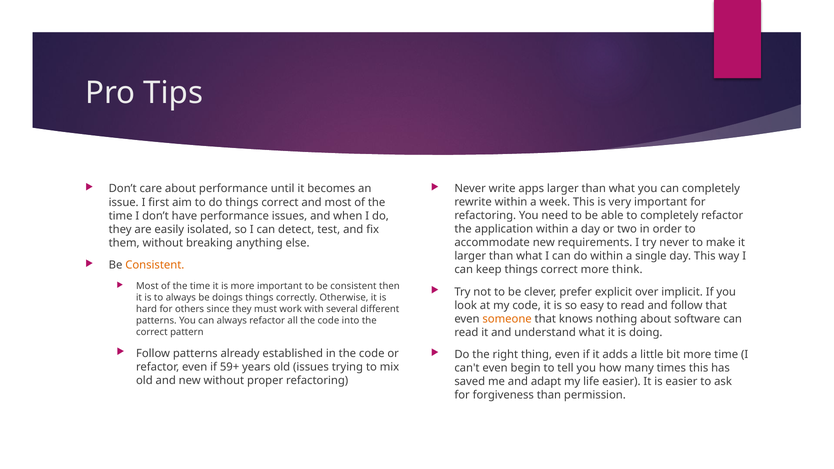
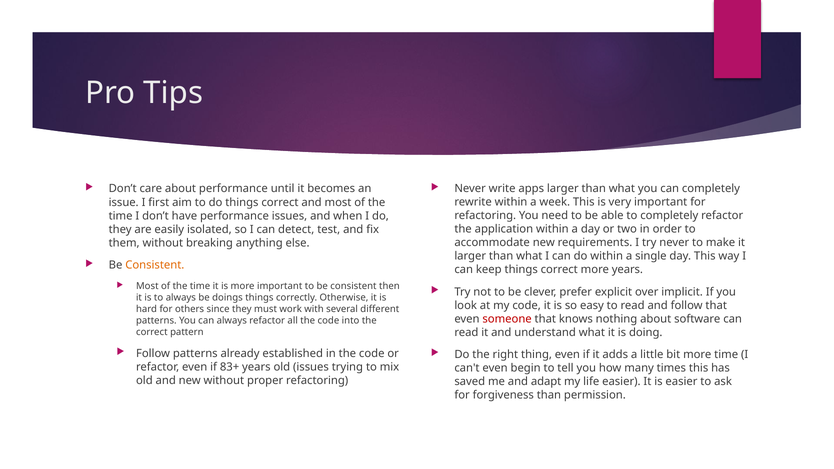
more think: think -> years
someone colour: orange -> red
59+: 59+ -> 83+
